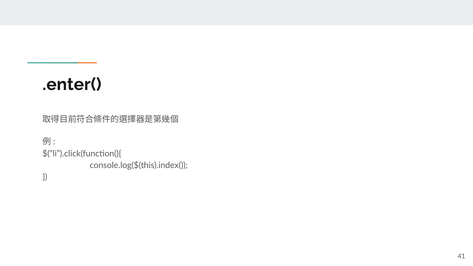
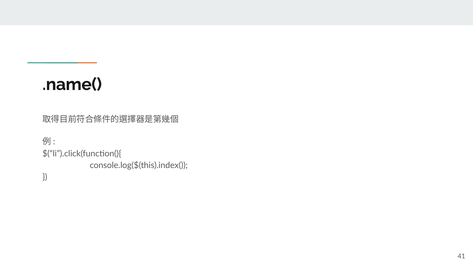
.enter(: .enter( -> .name(
